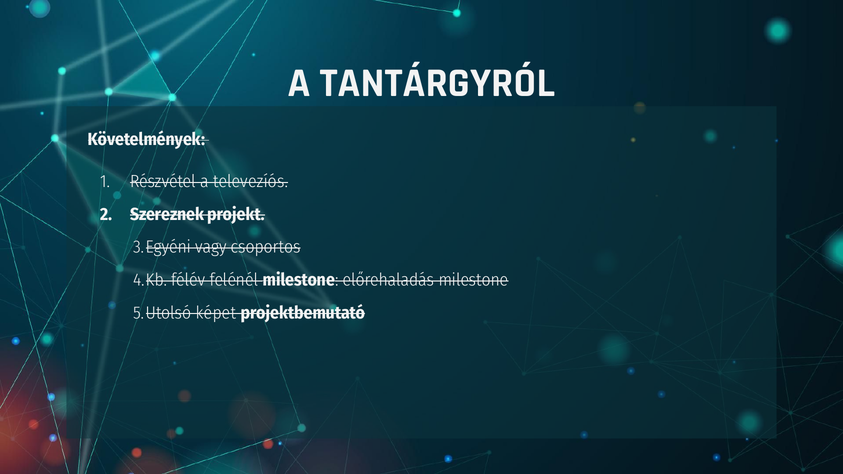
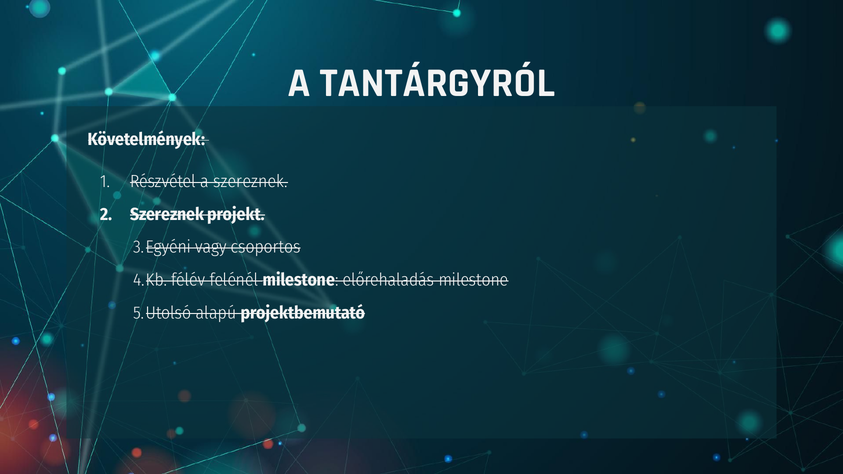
a televezíós: televezíós -> szereznek
képet: képet -> alapú
